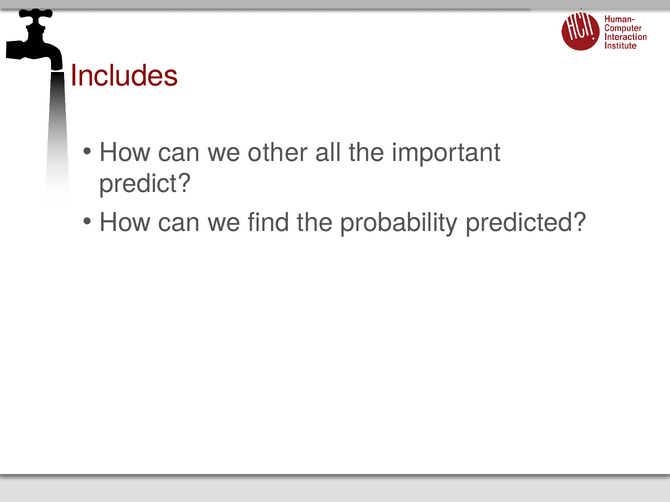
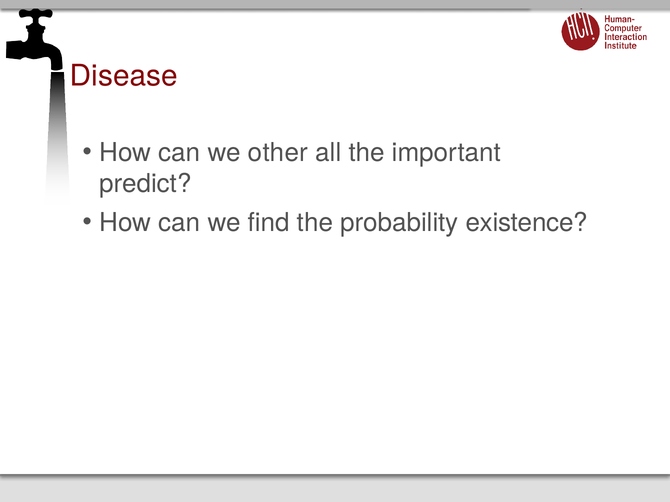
Includes: Includes -> Disease
predicted: predicted -> existence
